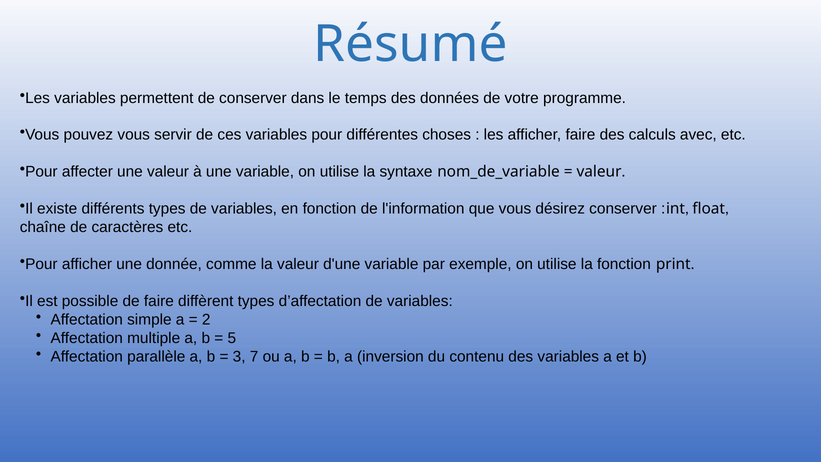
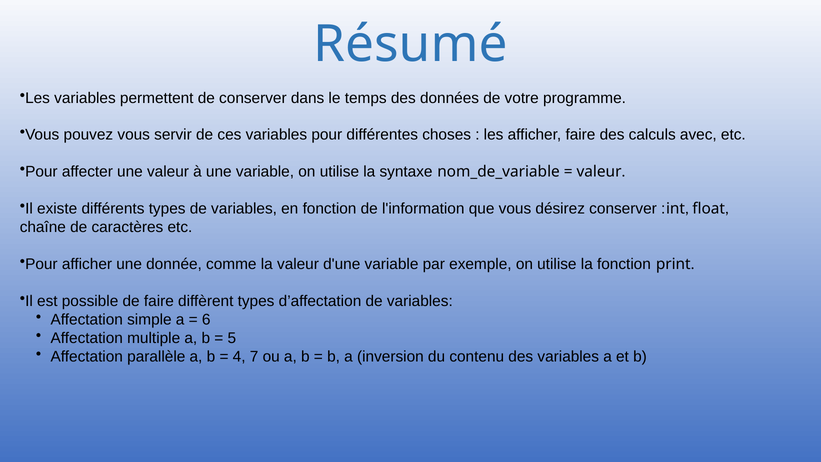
2: 2 -> 6
3: 3 -> 4
